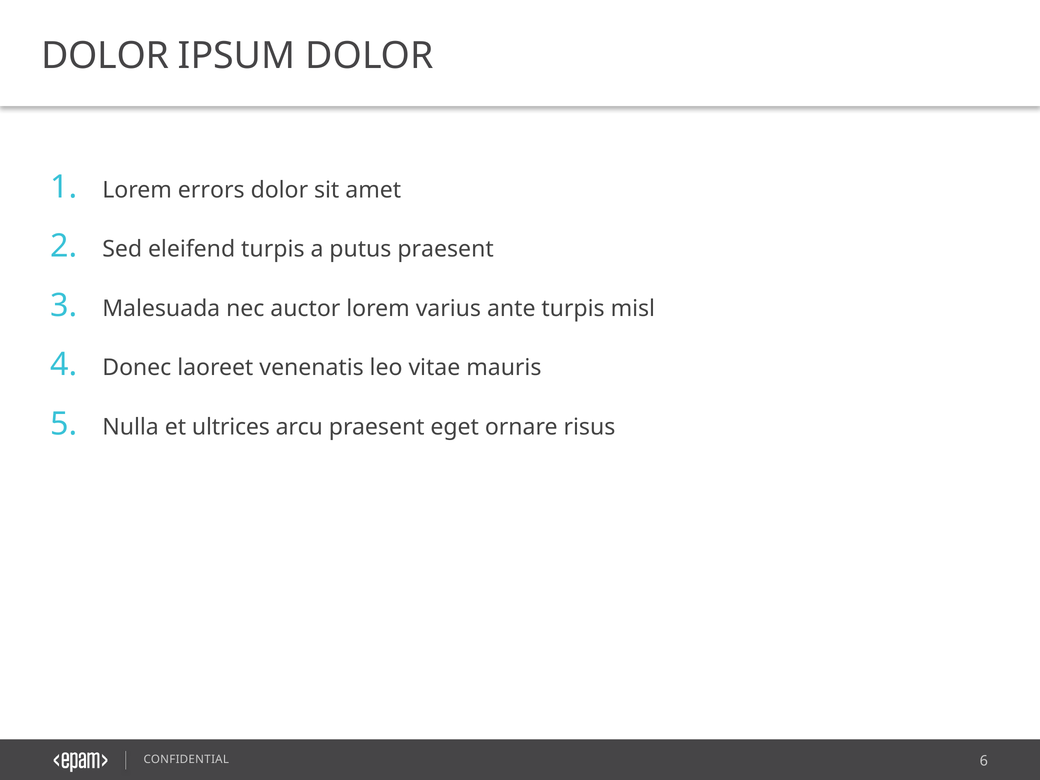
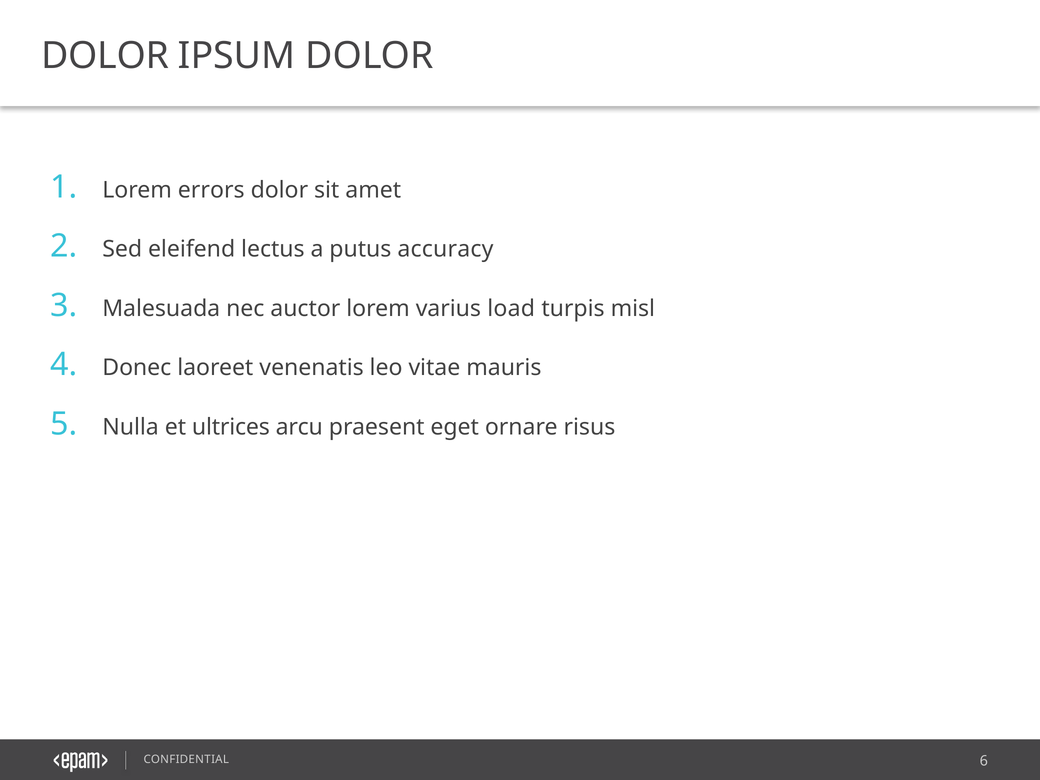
eleifend turpis: turpis -> lectus
putus praesent: praesent -> accuracy
ante: ante -> load
